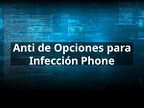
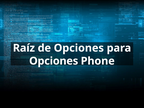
Anti: Anti -> Raíz
Infección at (54, 61): Infección -> Opciones
